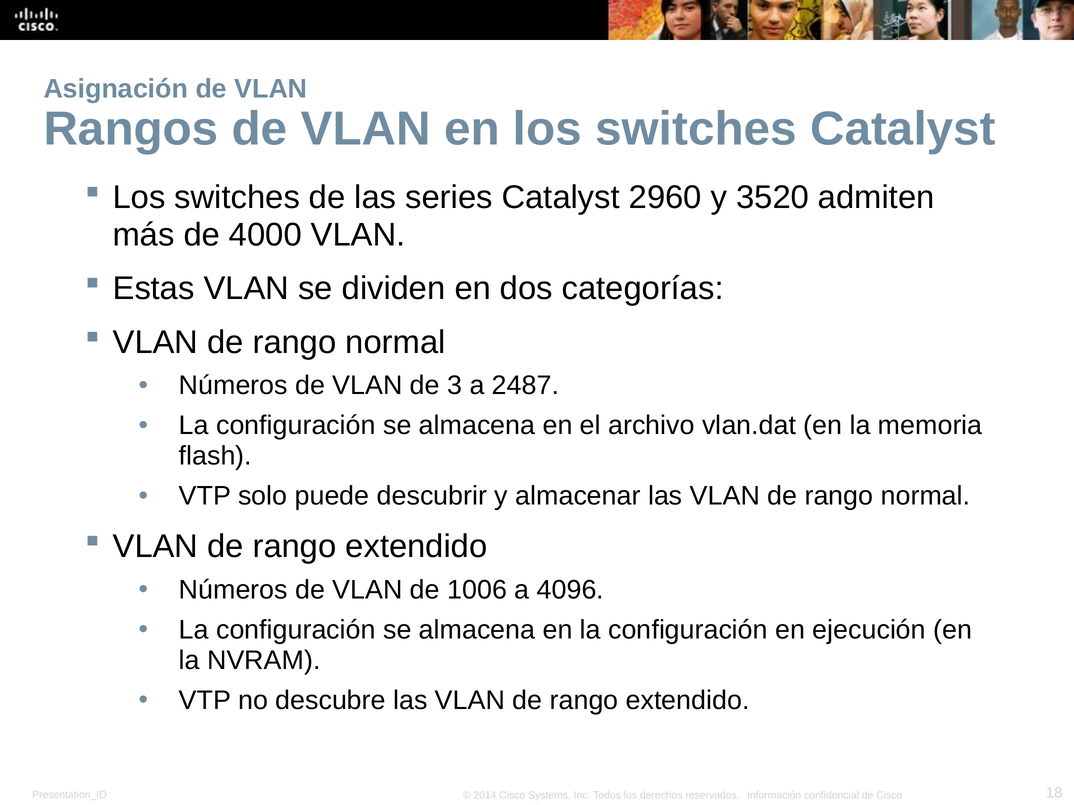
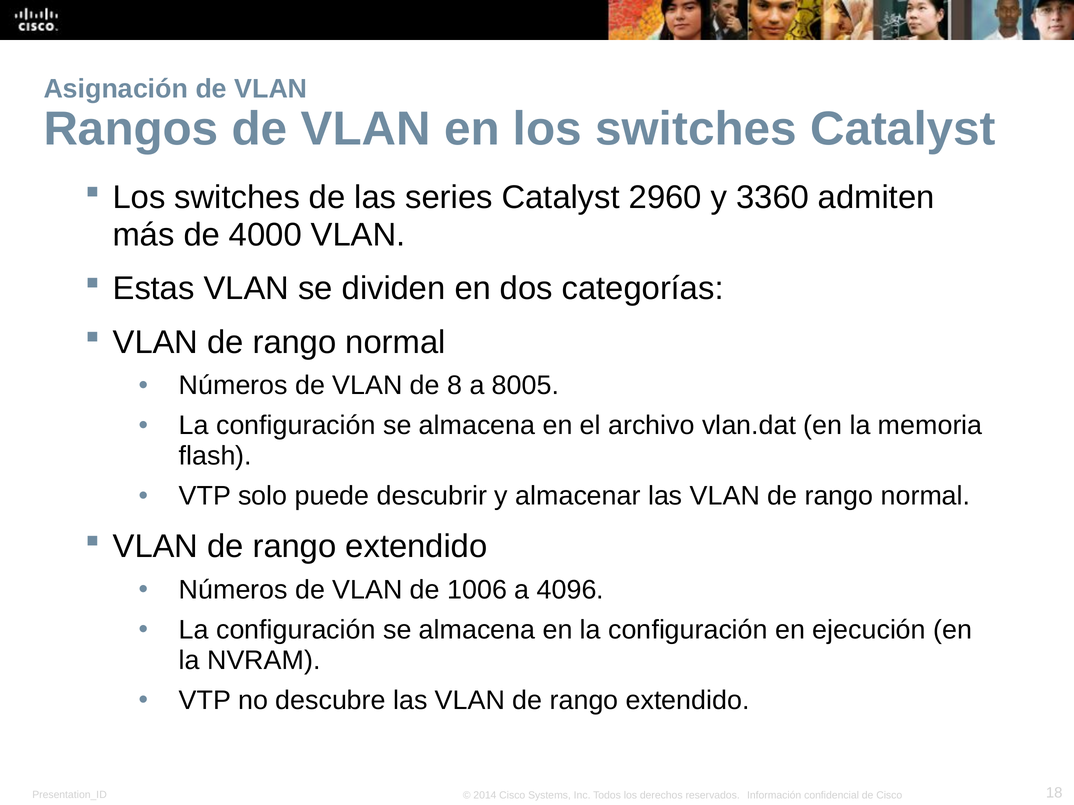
3520: 3520 -> 3360
3: 3 -> 8
2487: 2487 -> 8005
